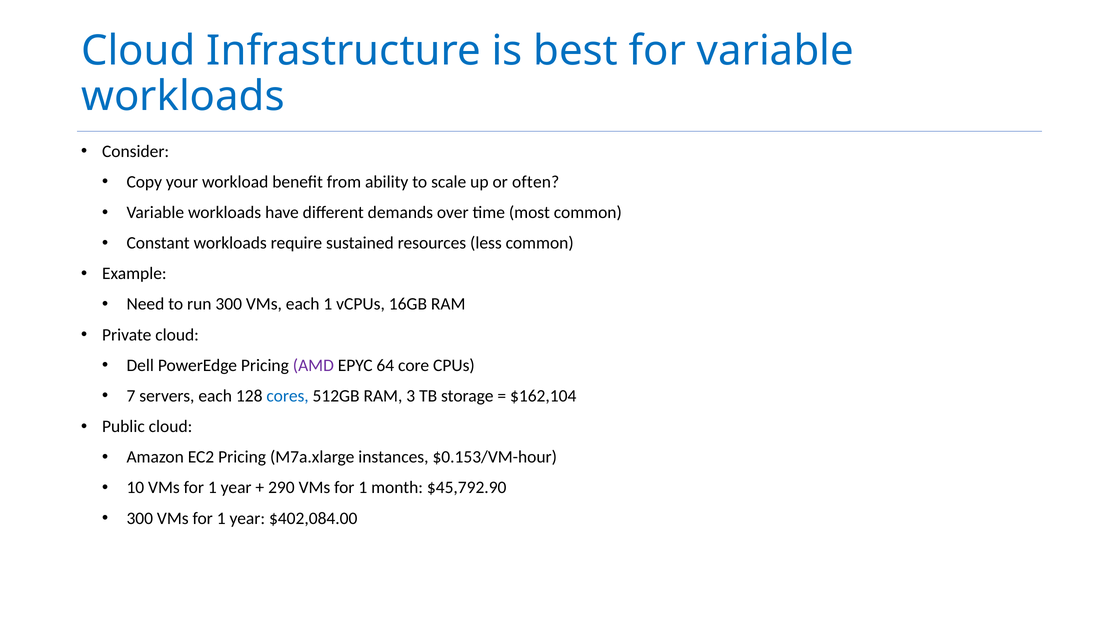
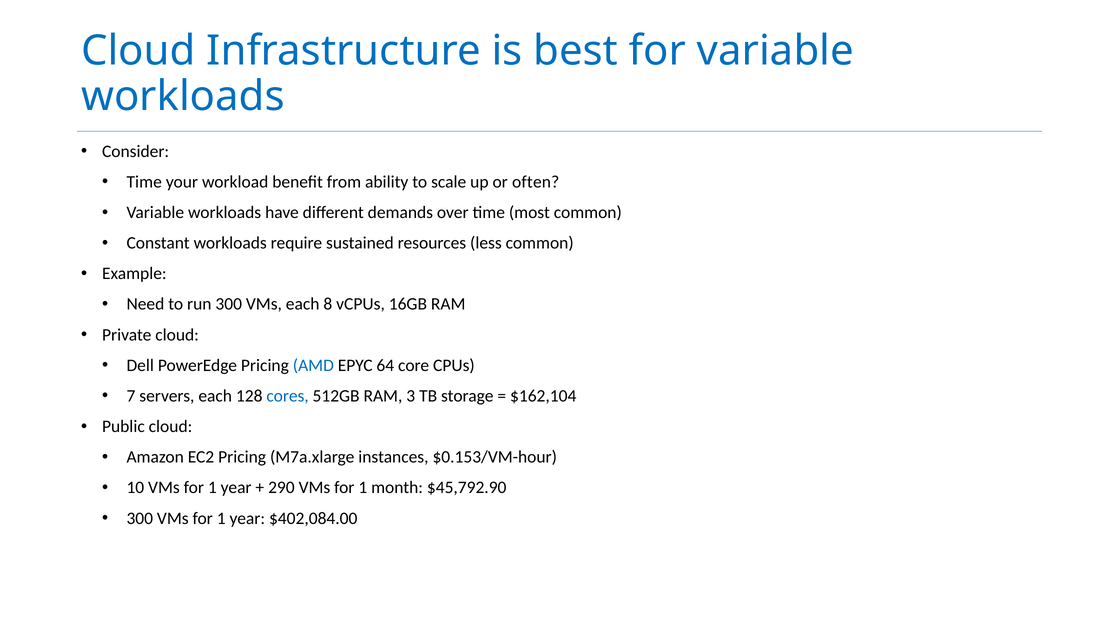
Copy at (144, 182): Copy -> Time
each 1: 1 -> 8
AMD colour: purple -> blue
